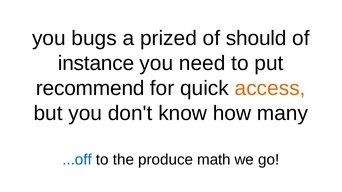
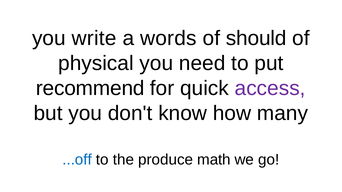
bugs: bugs -> write
prized: prized -> words
instance: instance -> physical
access colour: orange -> purple
